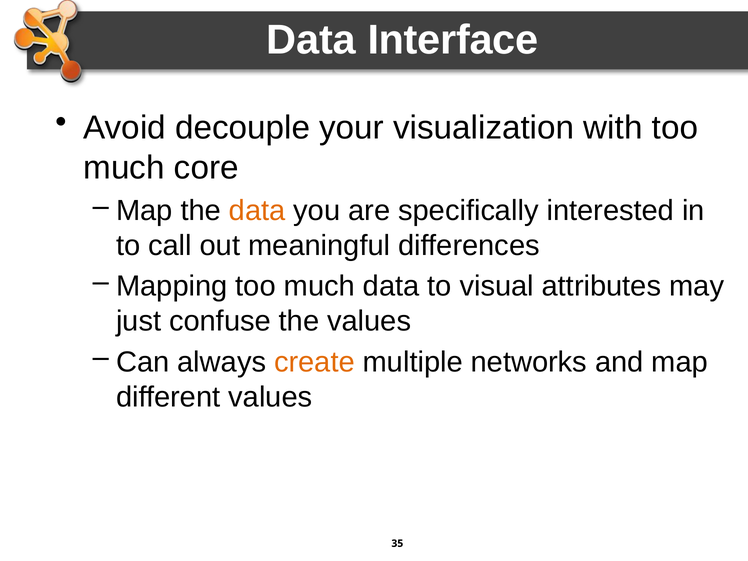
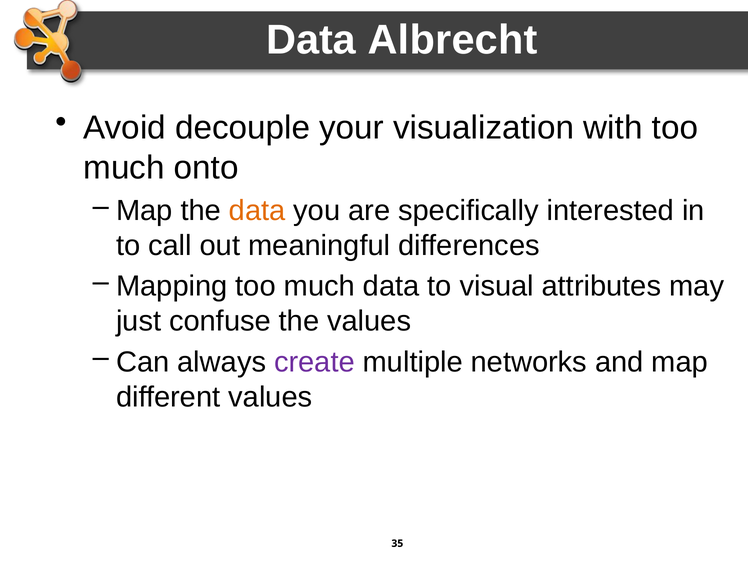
Interface: Interface -> Albrecht
core: core -> onto
create colour: orange -> purple
